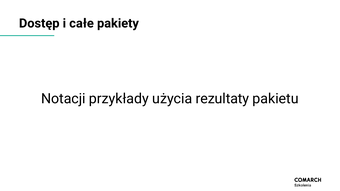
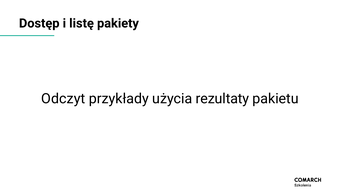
całe: całe -> listę
Notacji: Notacji -> Odczyt
